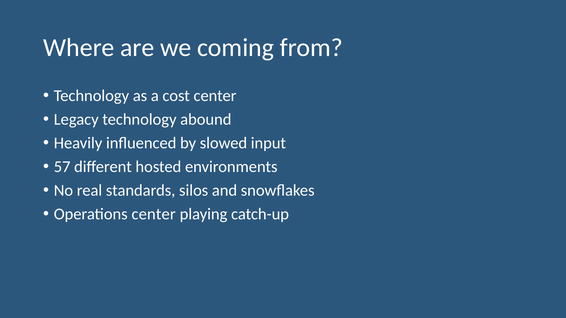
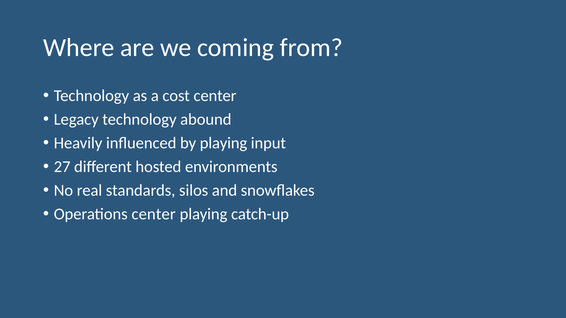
by slowed: slowed -> playing
57: 57 -> 27
